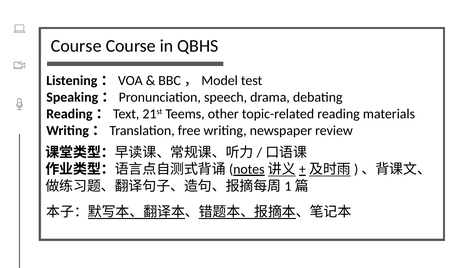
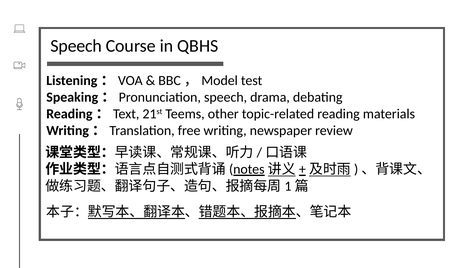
Course at (76, 46): Course -> Speech
